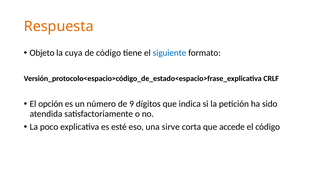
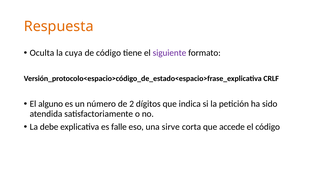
Objeto: Objeto -> Oculta
siguiente colour: blue -> purple
opción: opción -> alguno
9: 9 -> 2
poco: poco -> debe
esté: esté -> falle
